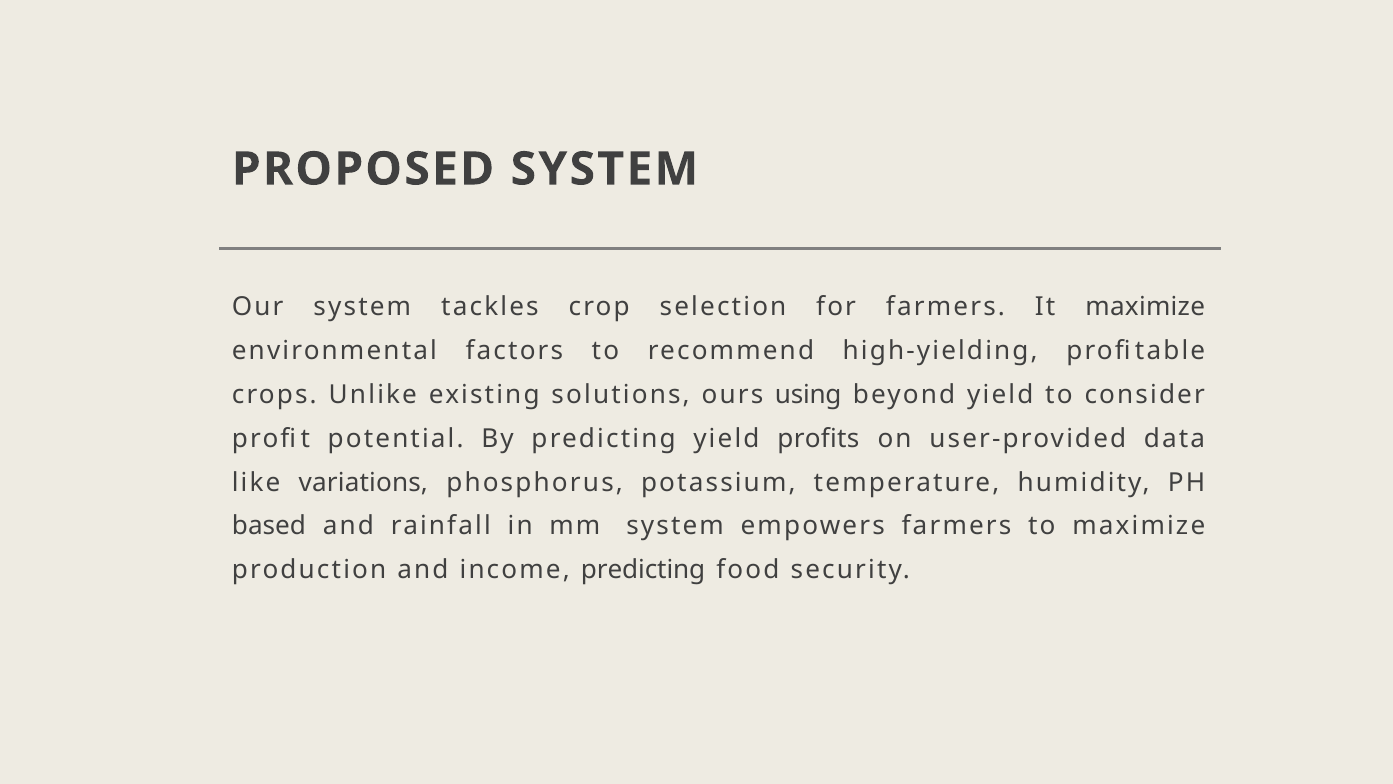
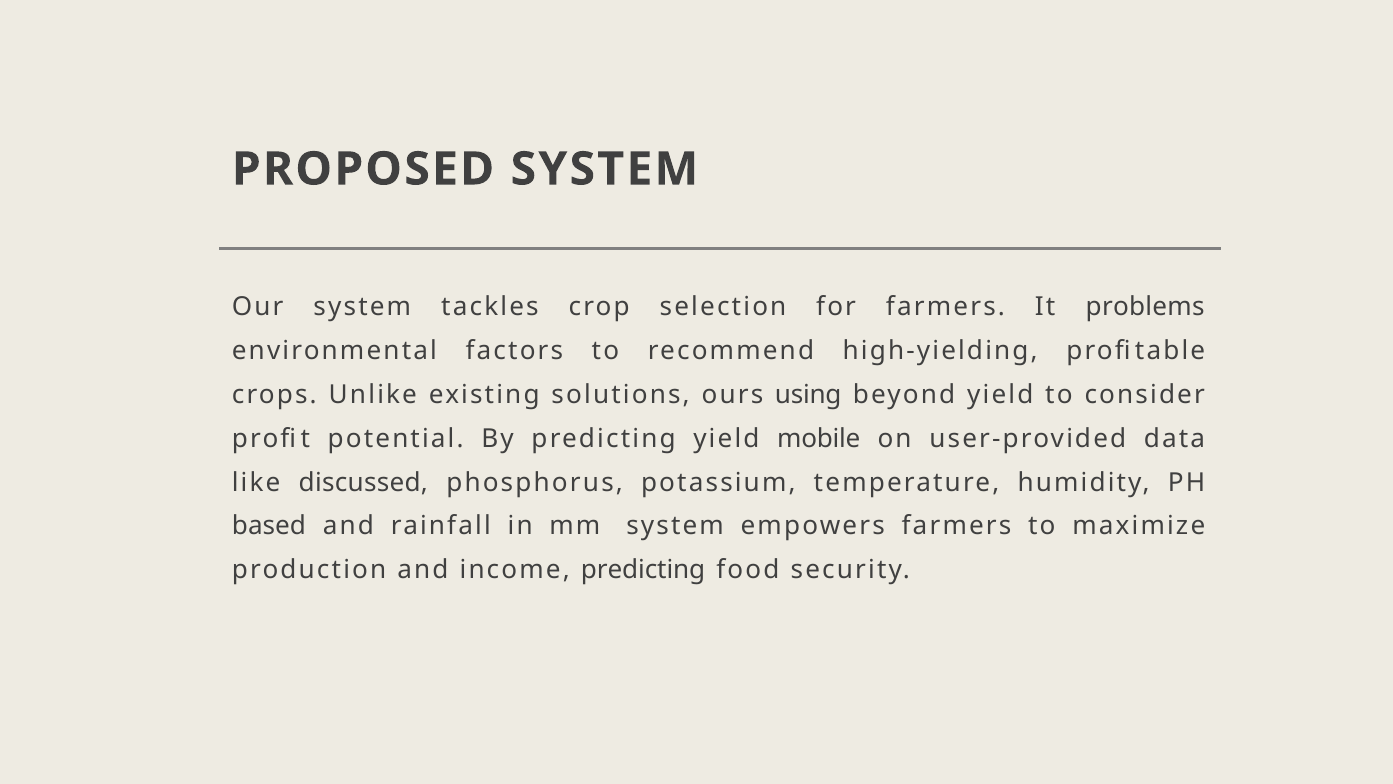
It maximize: maximize -> problems
profits: profits -> mobile
variations: variations -> discussed
